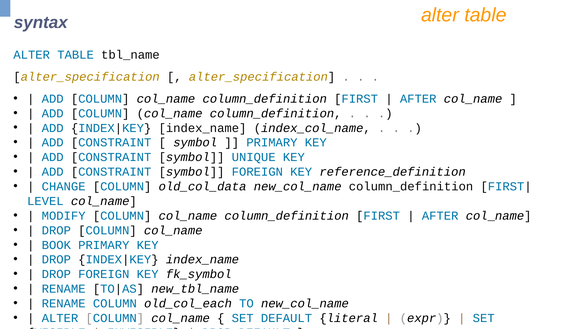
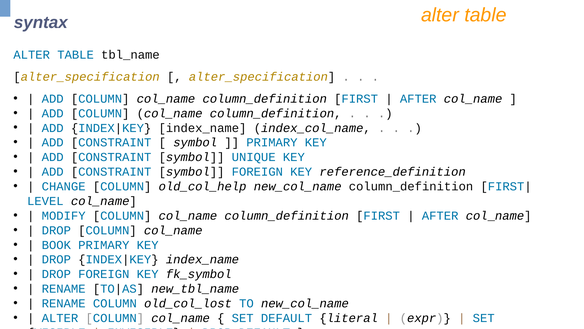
old_col_data: old_col_data -> old_col_help
old_col_each: old_col_each -> old_col_lost
